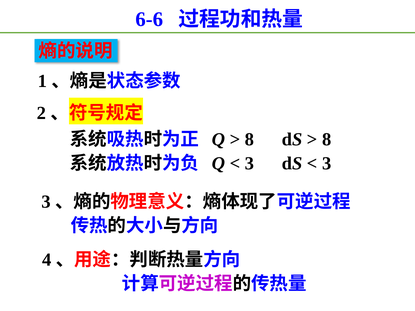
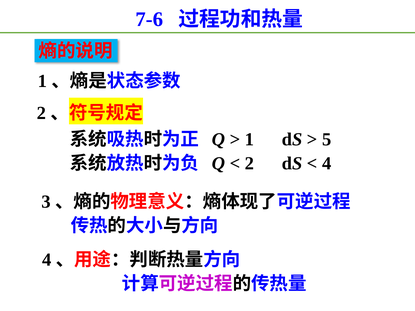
6-6: 6-6 -> 7-6
8 at (249, 140): 8 -> 1
8 at (327, 140): 8 -> 5
3 at (249, 164): 3 -> 2
3 at (327, 164): 3 -> 4
